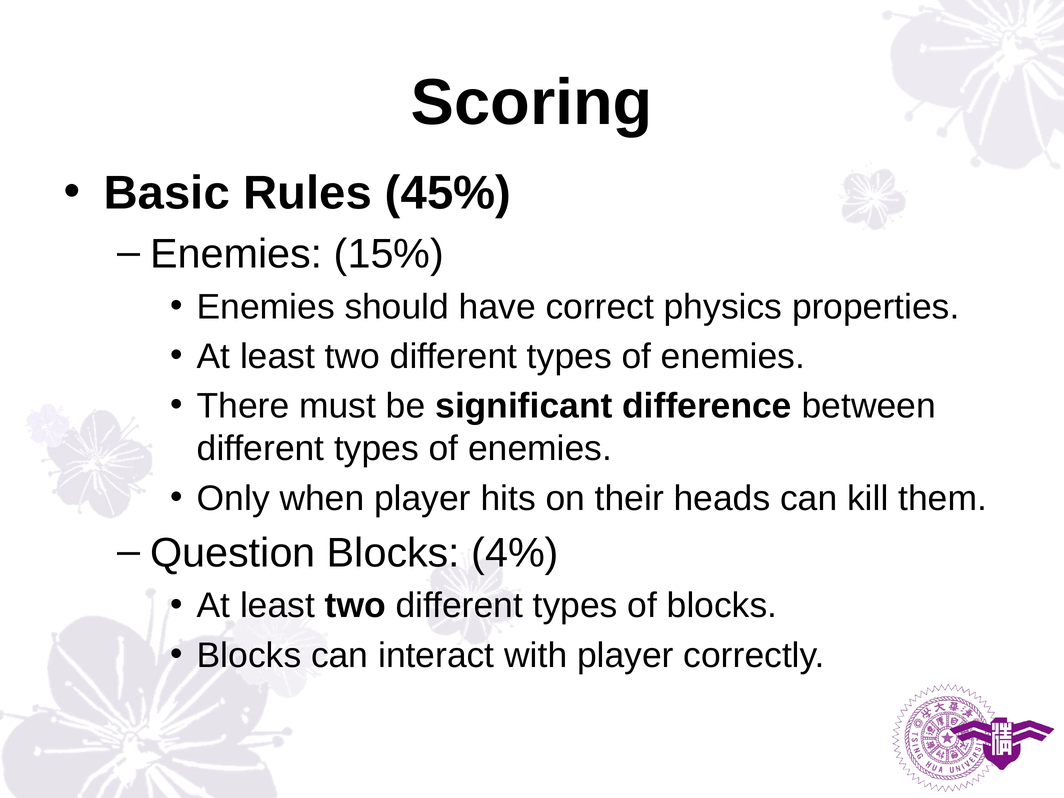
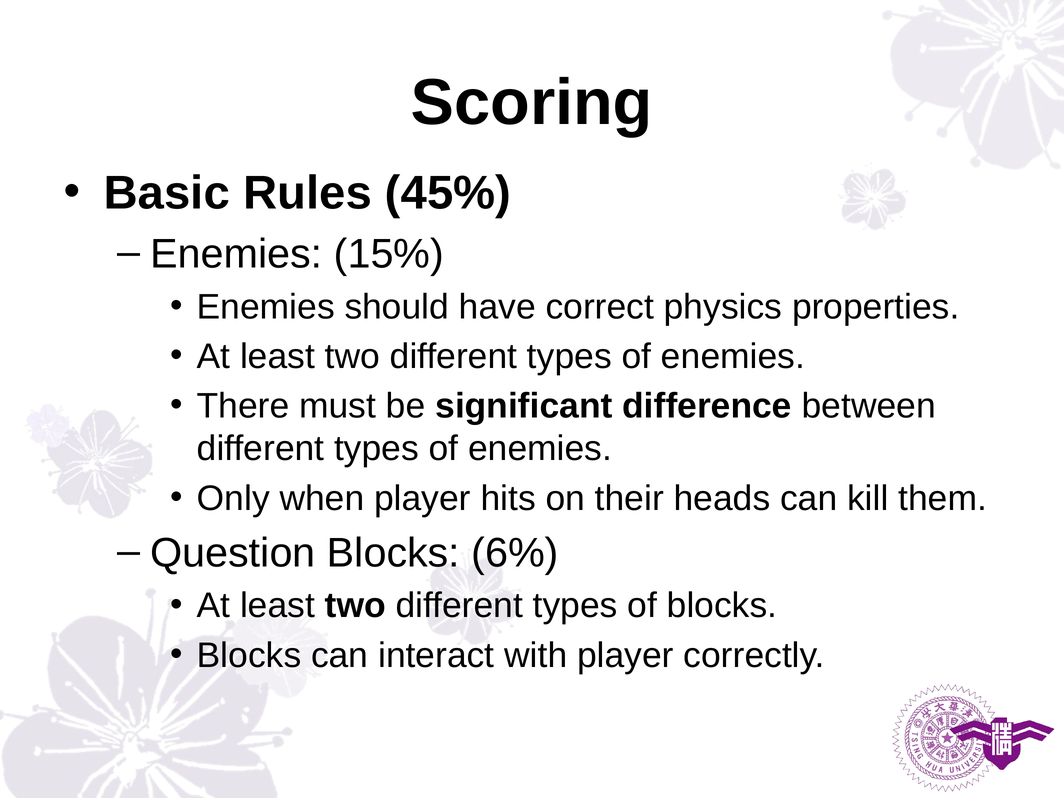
4%: 4% -> 6%
